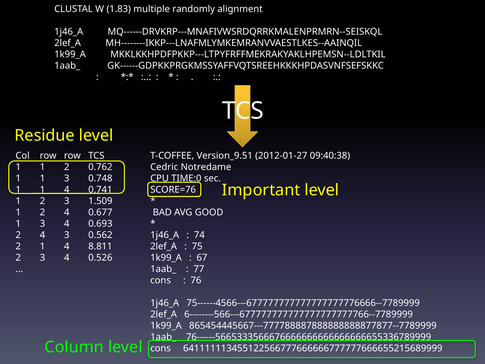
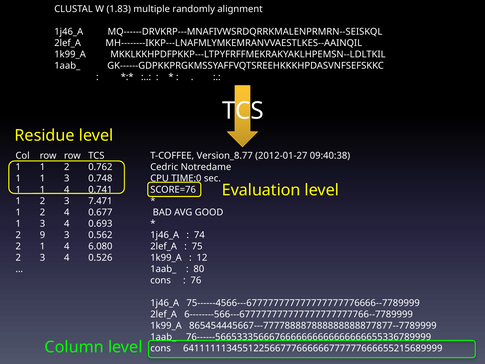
Version_9.51: Version_9.51 -> Version_8.77
Important: Important -> Evaluation
1.509: 1.509 -> 7.471
4 at (43, 235): 4 -> 9
8.811: 8.811 -> 6.080
67: 67 -> 12
77: 77 -> 80
